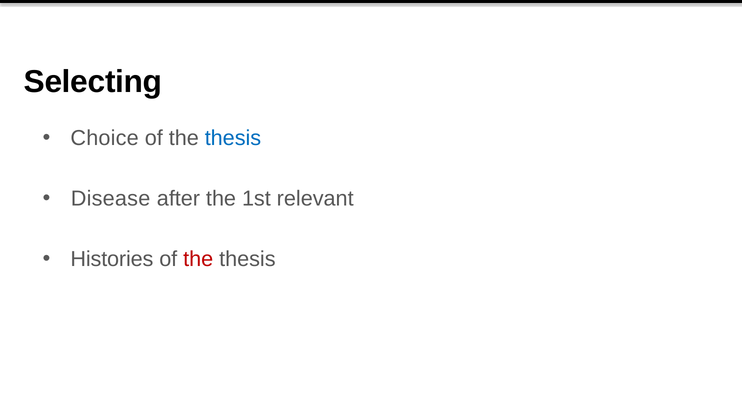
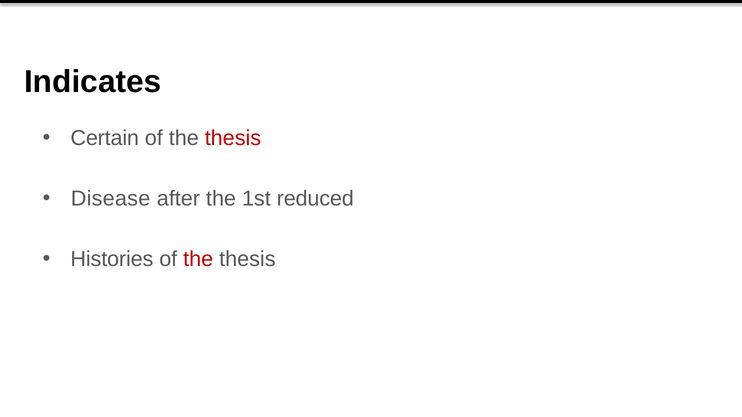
Selecting: Selecting -> Indicates
Choice: Choice -> Certain
thesis at (233, 138) colour: blue -> red
relevant: relevant -> reduced
